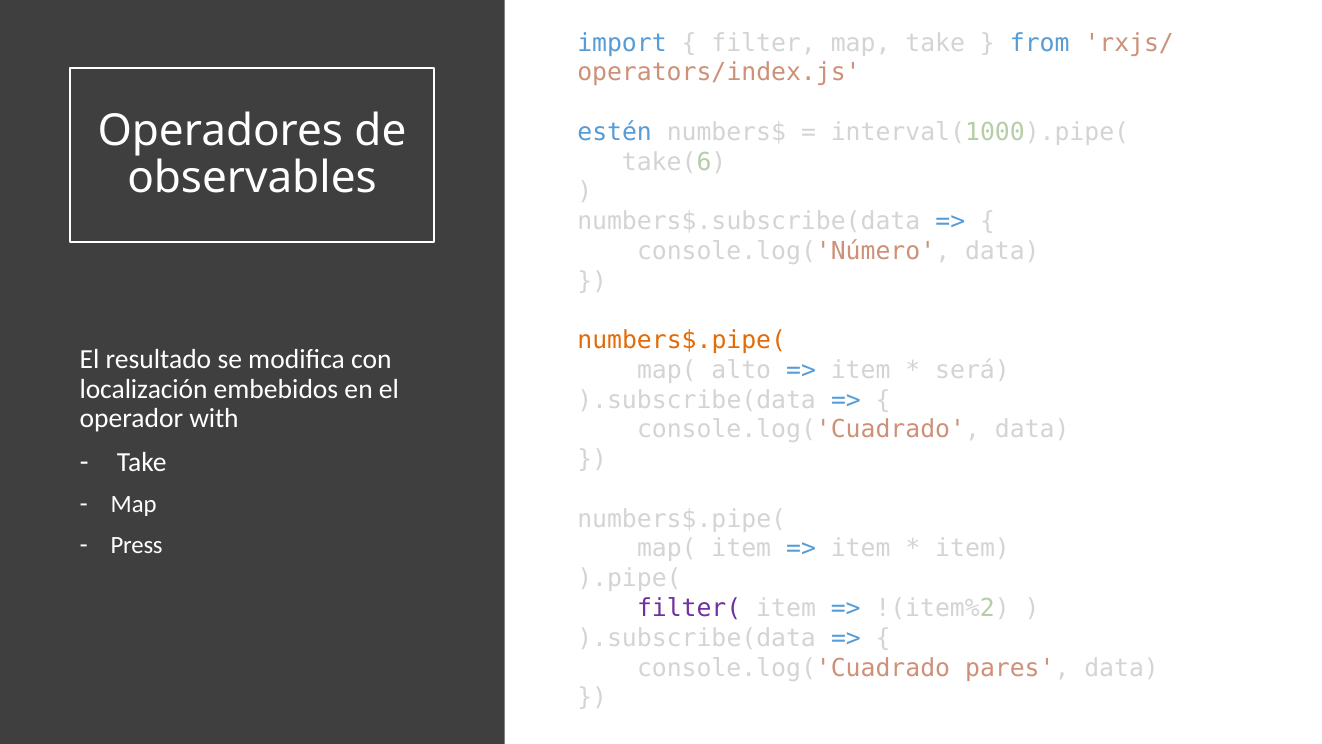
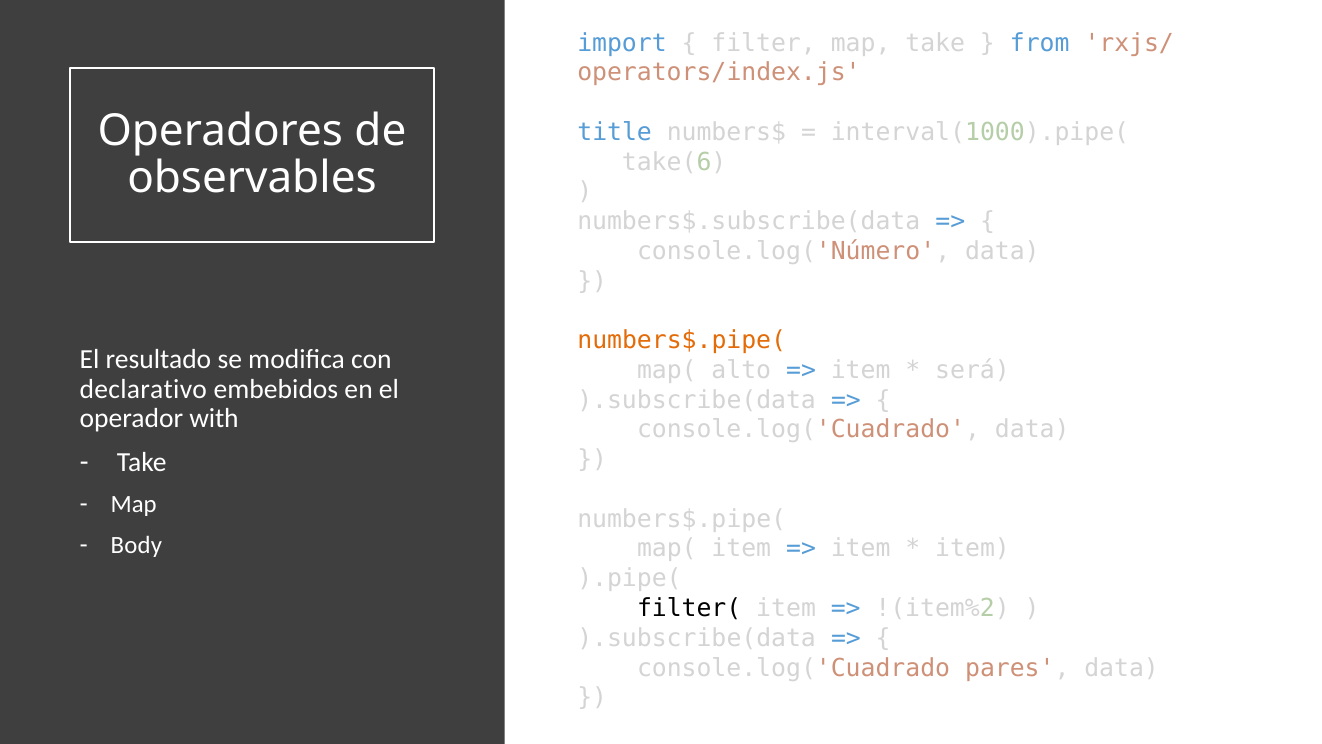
estén: estén -> title
localización: localización -> declarativo
Press: Press -> Body
filter( colour: purple -> black
